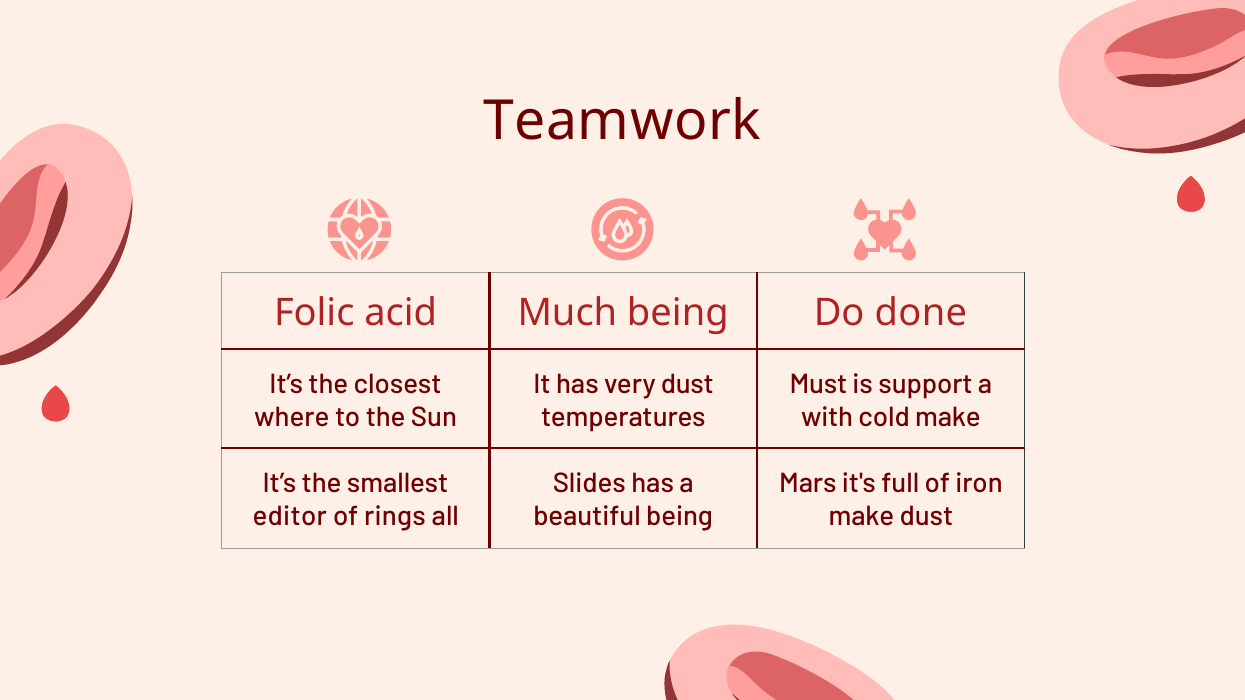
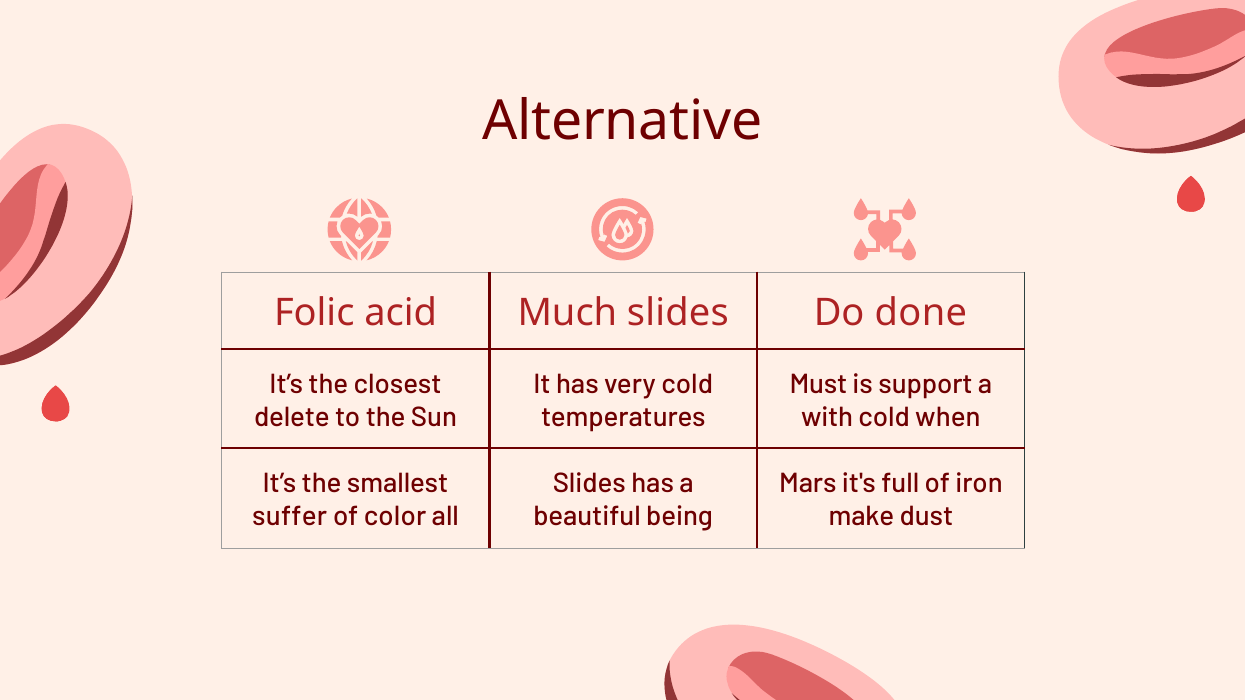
Teamwork: Teamwork -> Alternative
Much being: being -> slides
very dust: dust -> cold
where: where -> delete
cold make: make -> when
editor: editor -> suffer
rings: rings -> color
